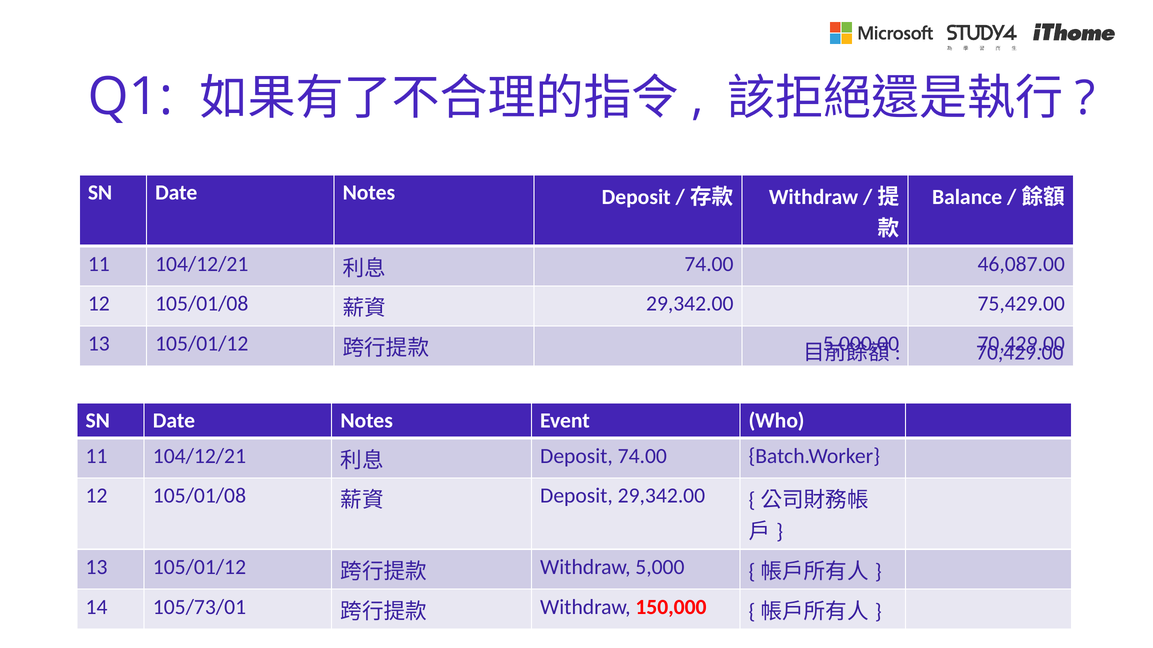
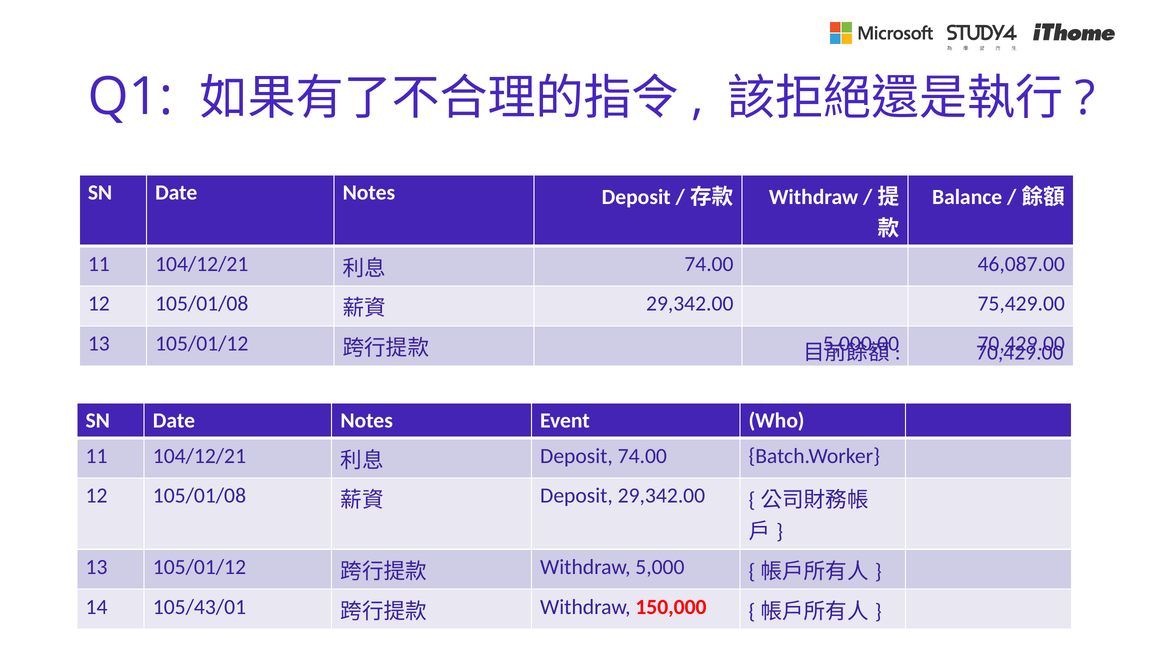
105/73/01: 105/73/01 -> 105/43/01
